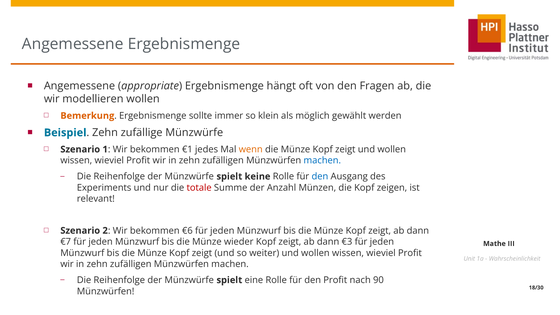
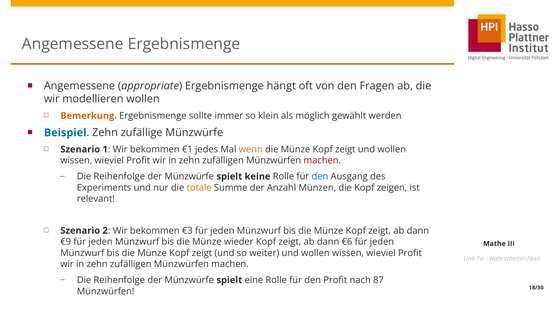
machen at (322, 161) colour: blue -> red
totale colour: red -> orange
€6: €6 -> €3
€7: €7 -> €9
€3: €3 -> €6
90: 90 -> 87
